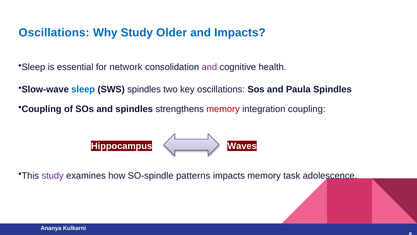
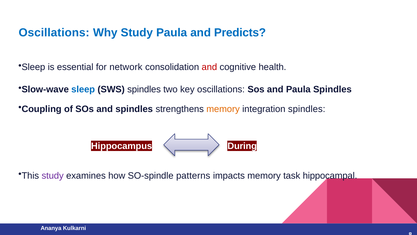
Study Older: Older -> Paula
and Impacts: Impacts -> Predicts
and at (209, 67) colour: purple -> red
memory at (223, 109) colour: red -> orange
integration coupling: coupling -> spindles
Waves: Waves -> During
adolescence: adolescence -> hippocampal
